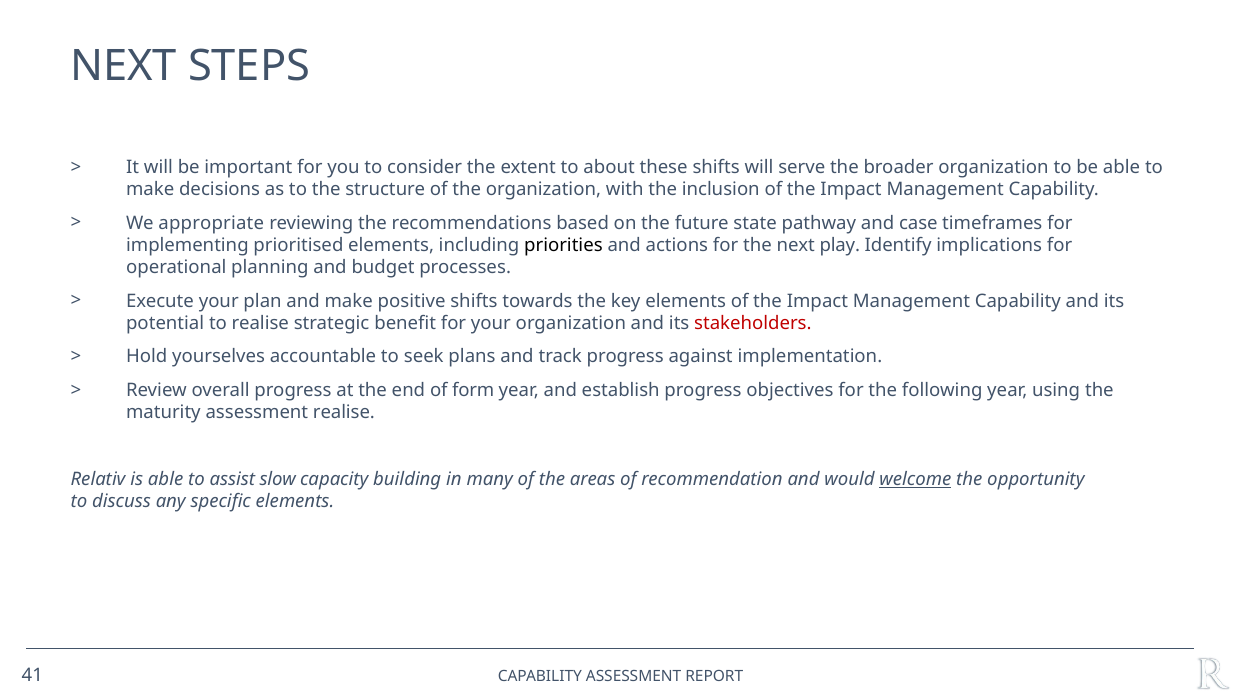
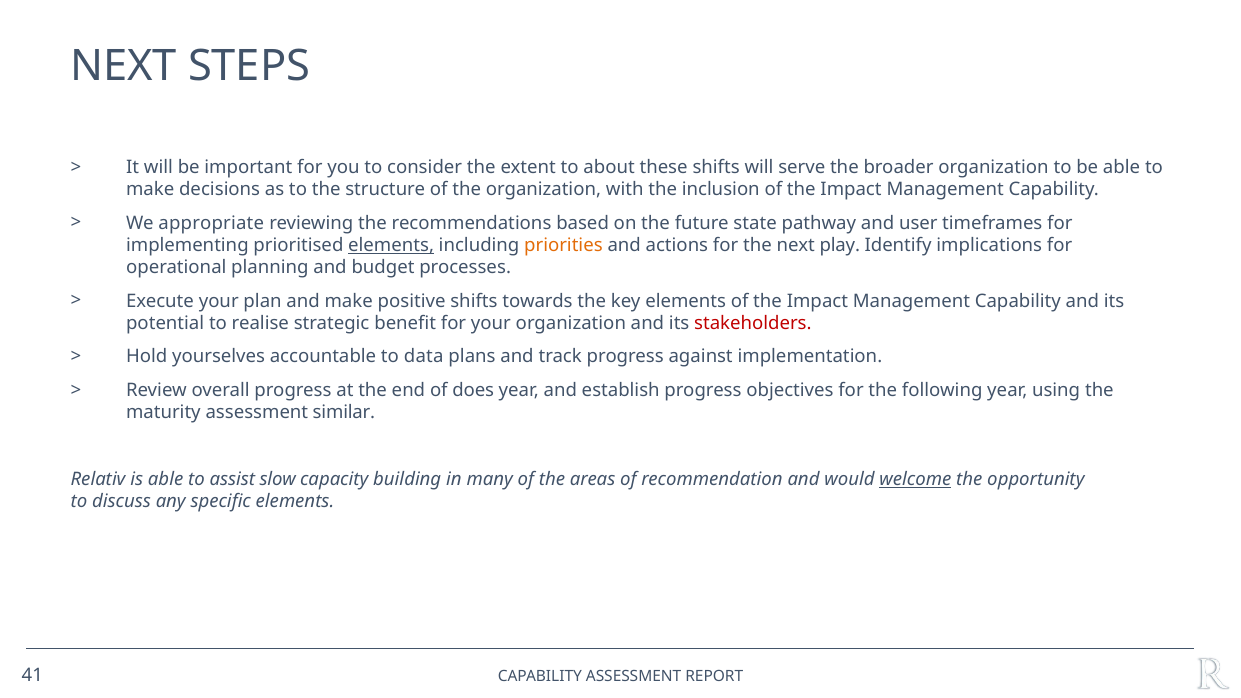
case: case -> user
elements at (391, 245) underline: none -> present
priorities colour: black -> orange
seek: seek -> data
form: form -> does
assessment realise: realise -> similar
